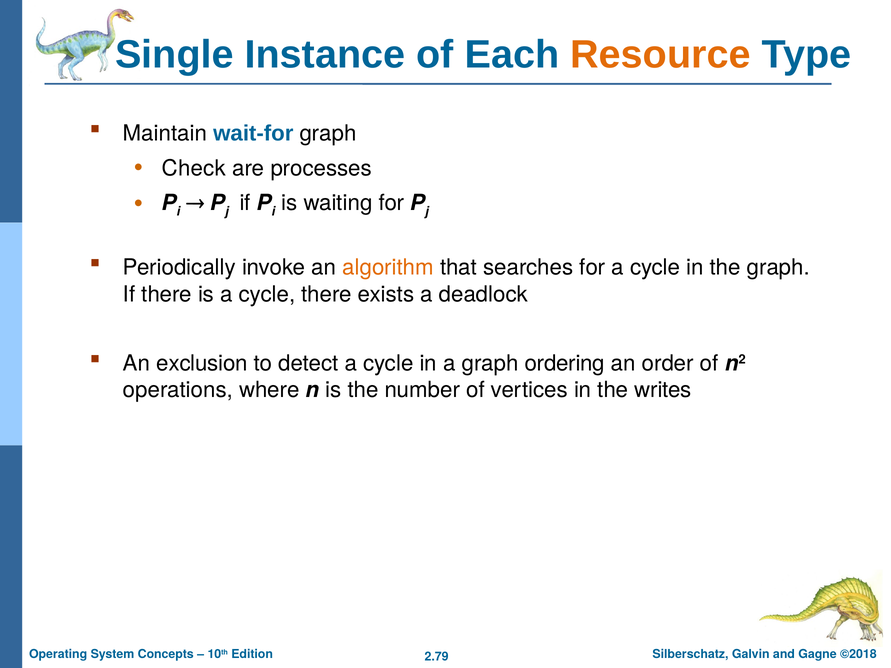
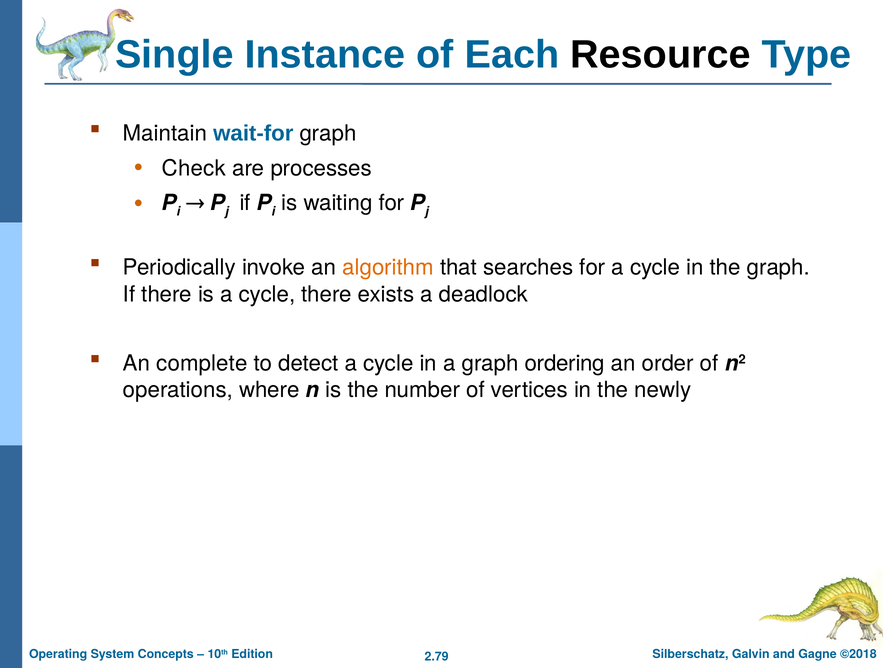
Resource colour: orange -> black
exclusion: exclusion -> complete
writes: writes -> newly
